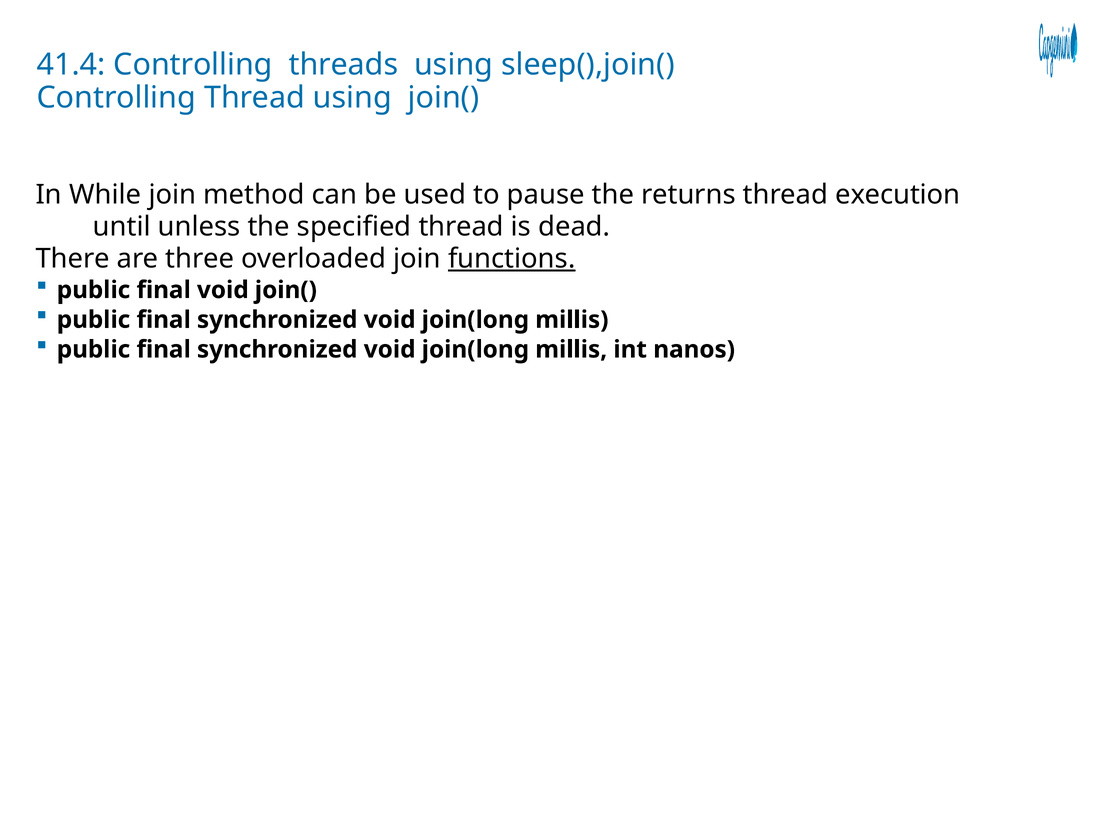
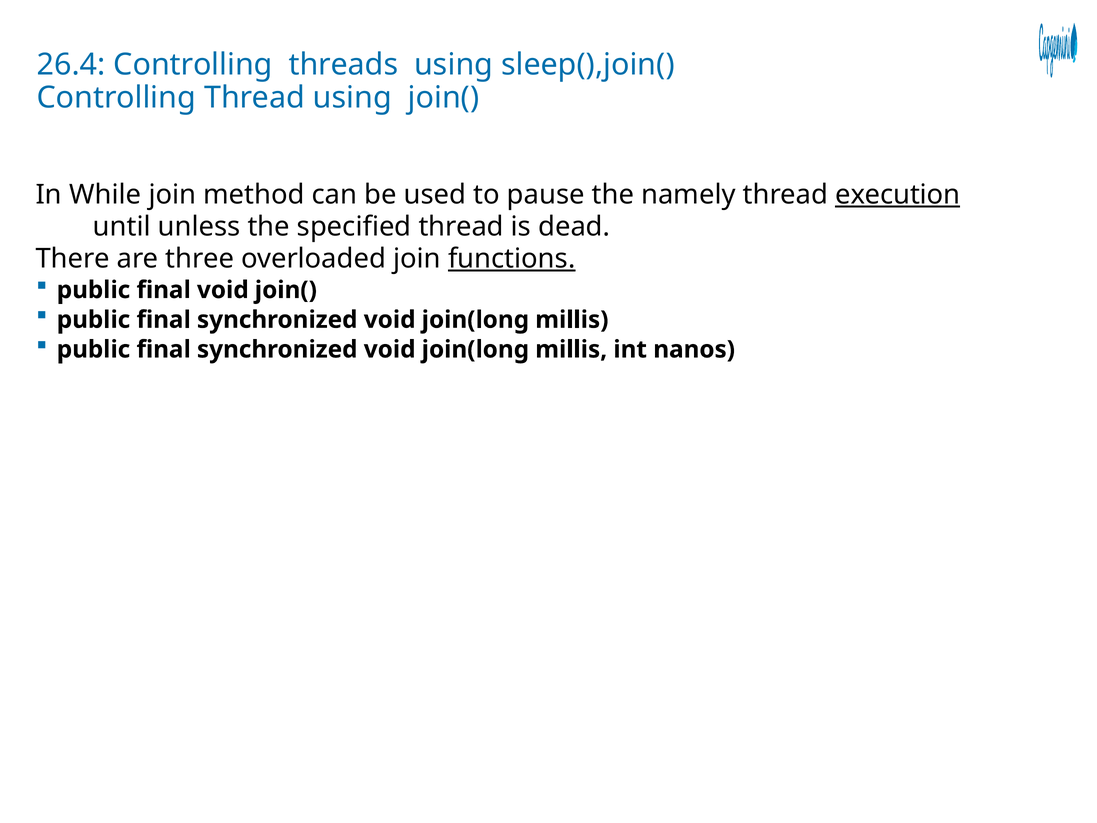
41.4: 41.4 -> 26.4
returns: returns -> namely
execution underline: none -> present
